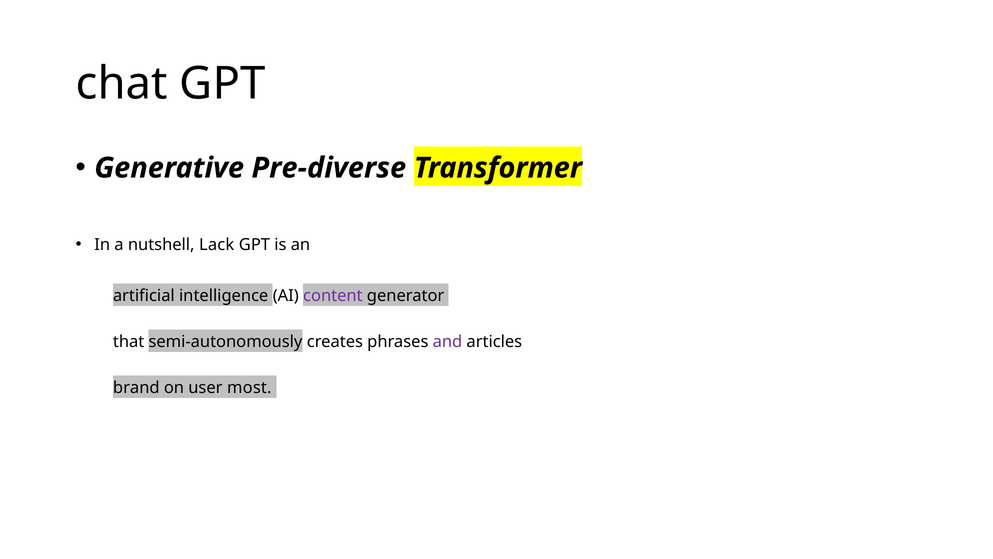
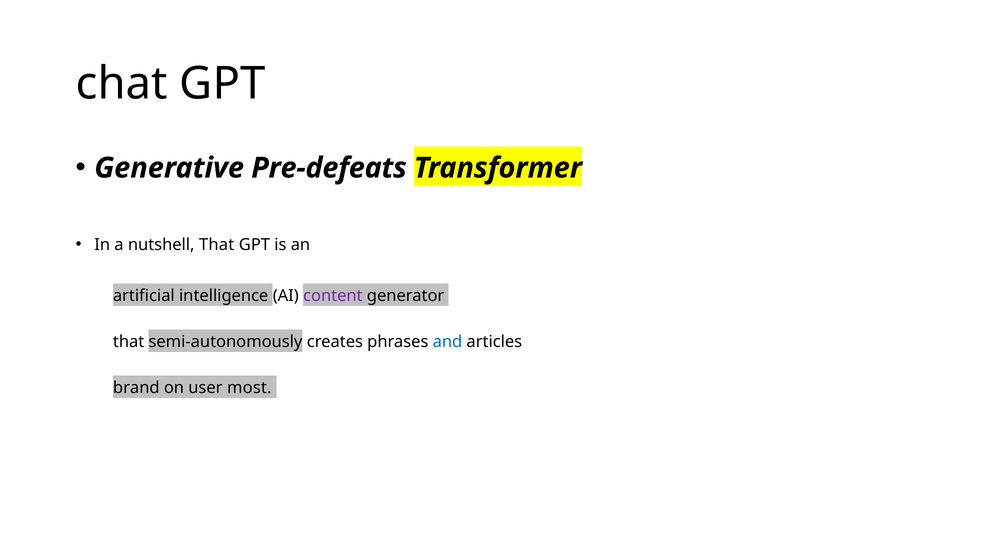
Pre-diverse: Pre-diverse -> Pre-defeats
nutshell Lack: Lack -> That
and colour: purple -> blue
